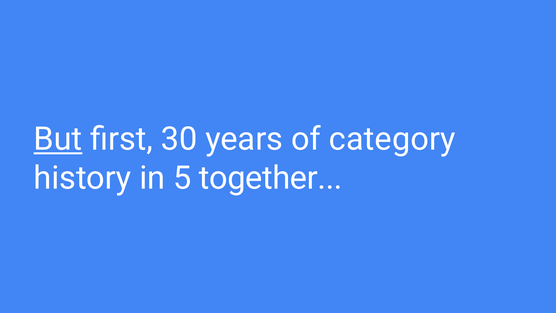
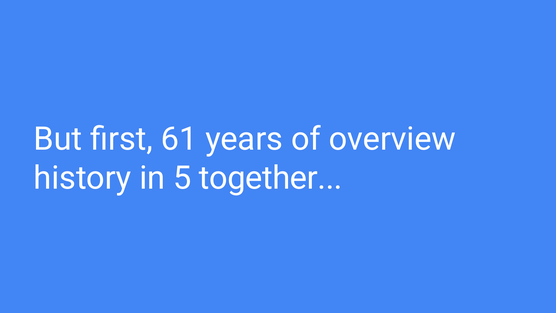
But underline: present -> none
30: 30 -> 61
category: category -> overview
